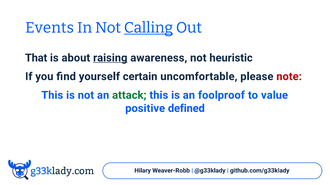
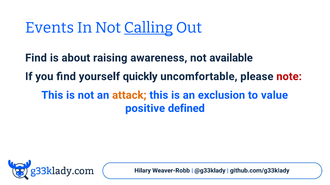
That at (36, 58): That -> Find
raising underline: present -> none
heuristic: heuristic -> available
certain: certain -> quickly
attack colour: green -> orange
foolproof: foolproof -> exclusion
